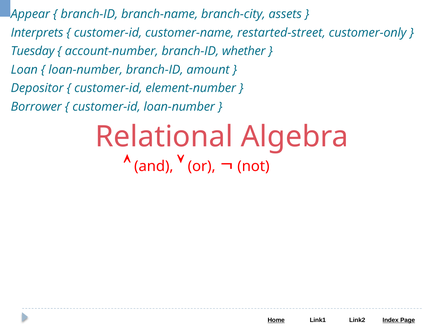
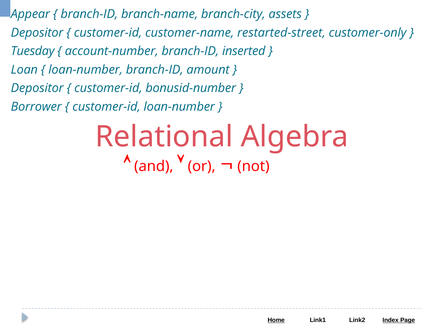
Interprets at (37, 33): Interprets -> Depositor
whether: whether -> inserted
element-number: element-number -> bonusid-number
